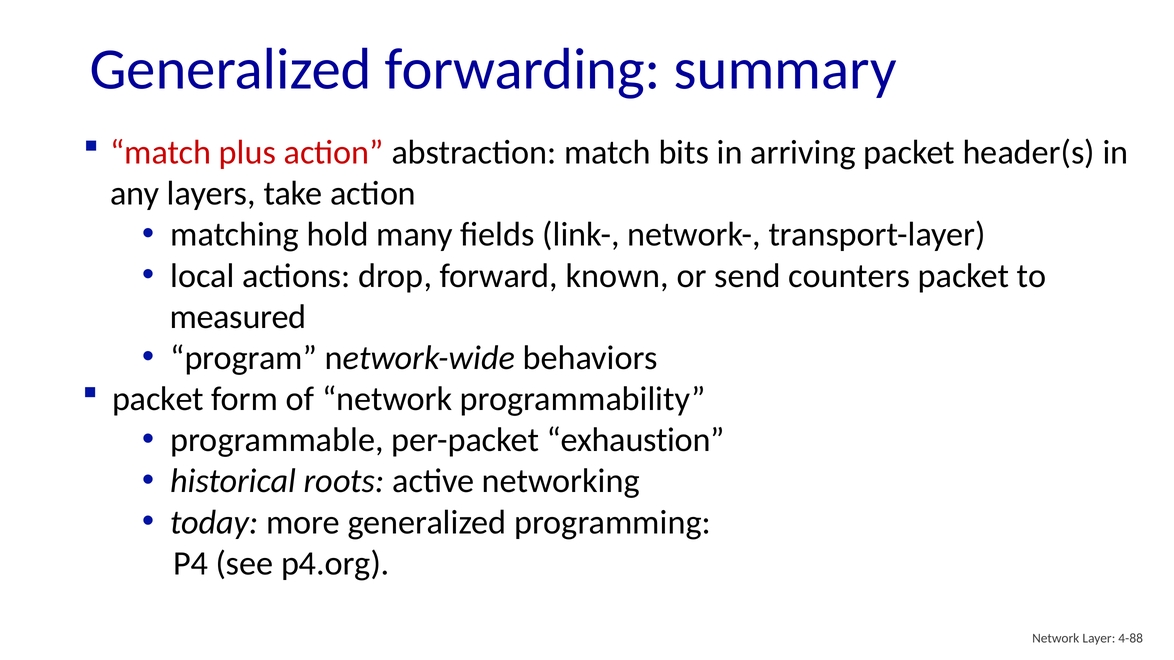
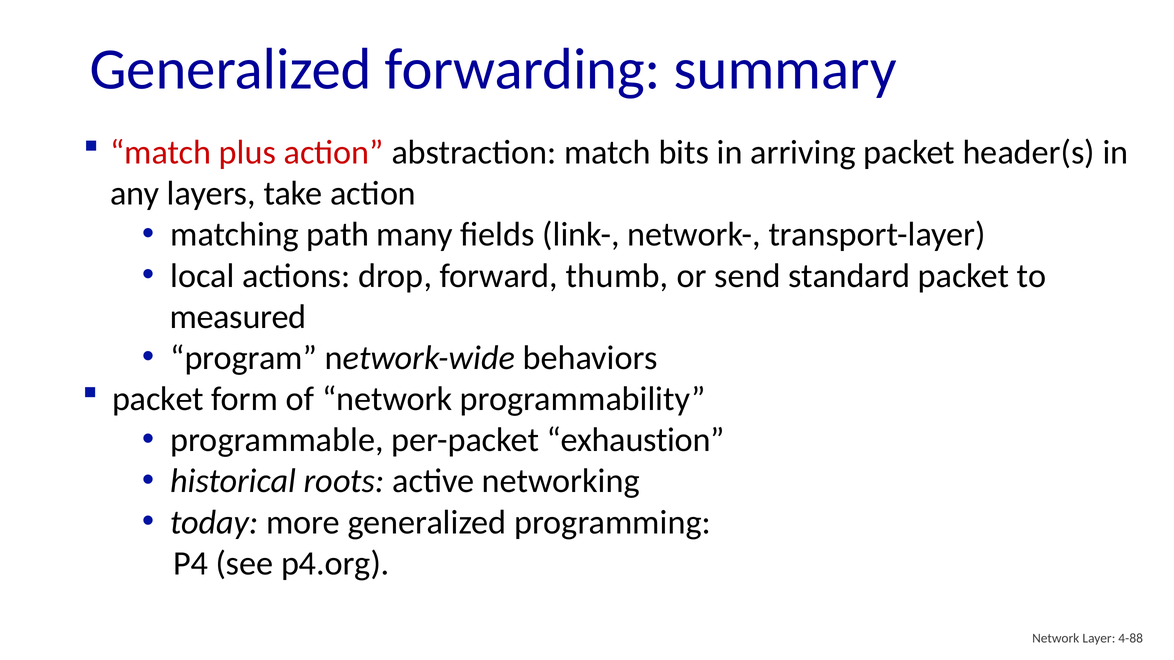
hold: hold -> path
known: known -> thumb
counters: counters -> standard
